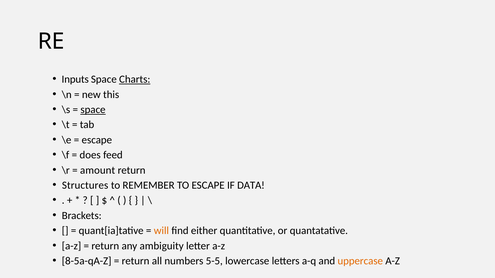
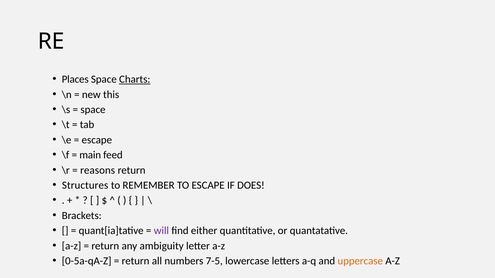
Inputs: Inputs -> Places
space at (93, 110) underline: present -> none
does: does -> main
amount: amount -> reasons
DATA: DATA -> DOES
will colour: orange -> purple
8-5a-qA-Z: 8-5a-qA-Z -> 0-5a-qA-Z
5-5: 5-5 -> 7-5
